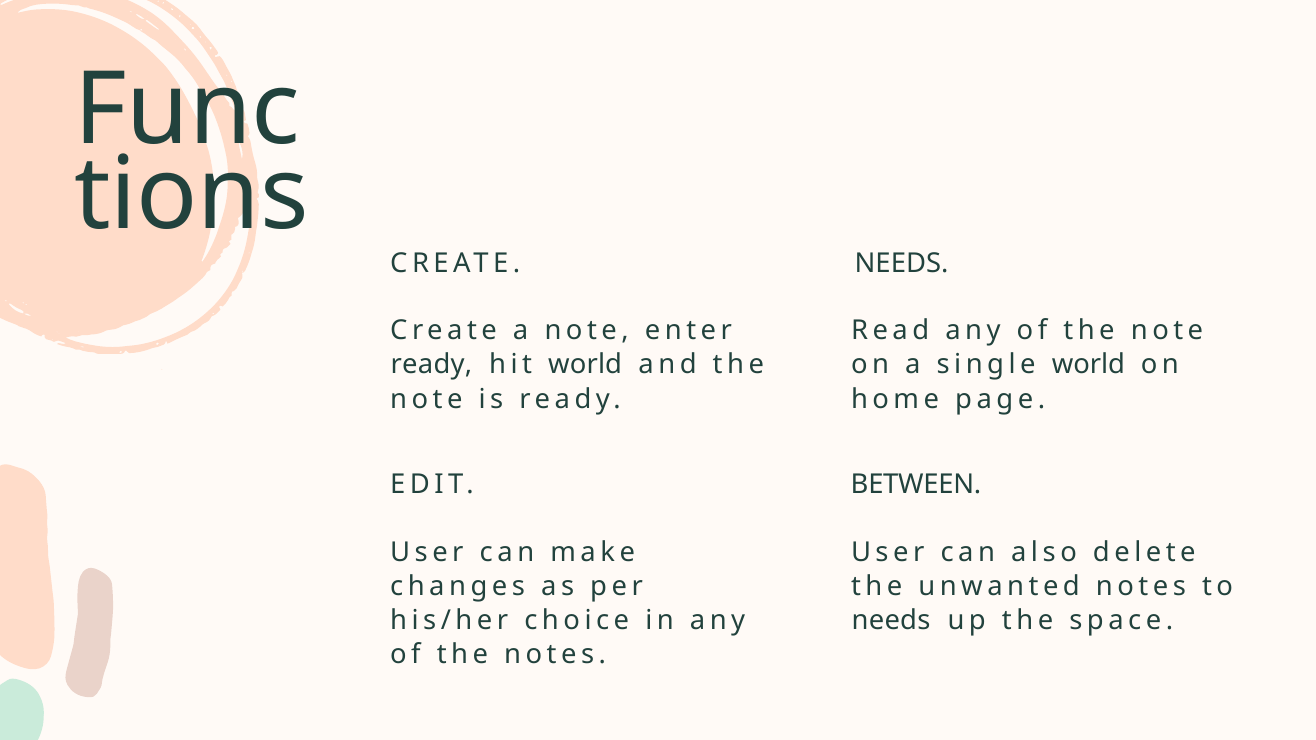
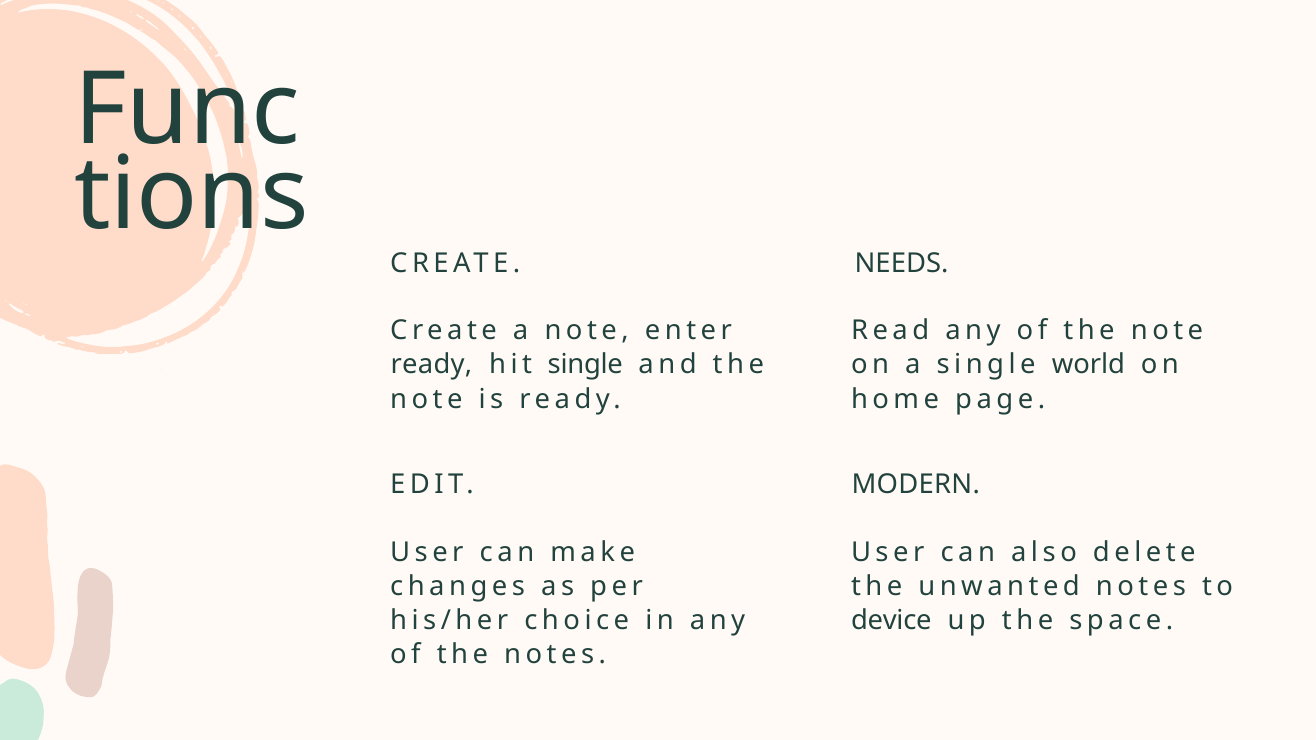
hit world: world -> single
BETWEEN: BETWEEN -> MODERN
needs at (891, 621): needs -> device
